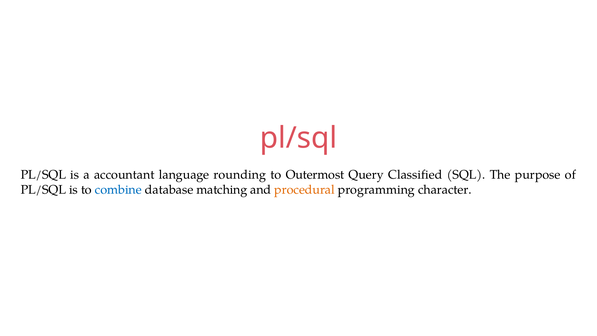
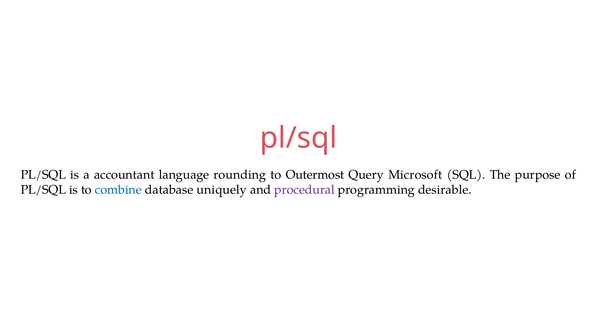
Classified: Classified -> Microsoft
matching: matching -> uniquely
procedural colour: orange -> purple
character: character -> desirable
